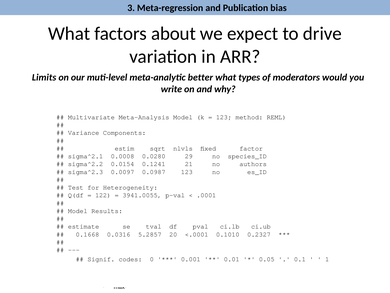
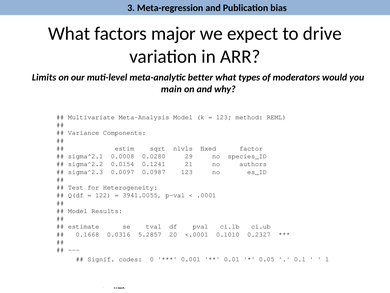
factors about: about -> major
write: write -> main
